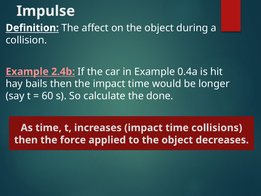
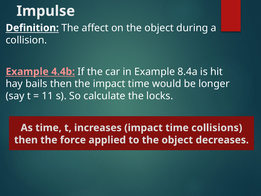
2.4b: 2.4b -> 4.4b
0.4a: 0.4a -> 8.4a
60: 60 -> 11
done: done -> locks
